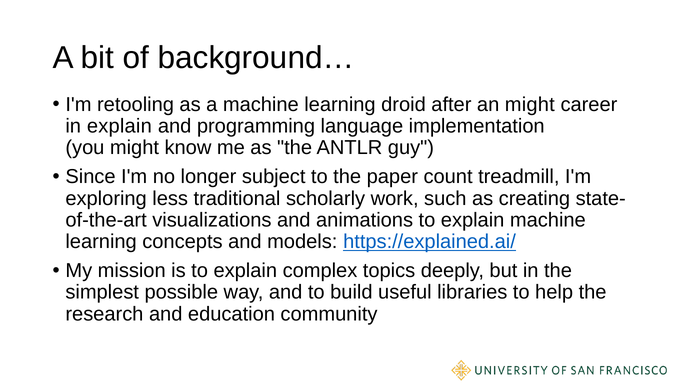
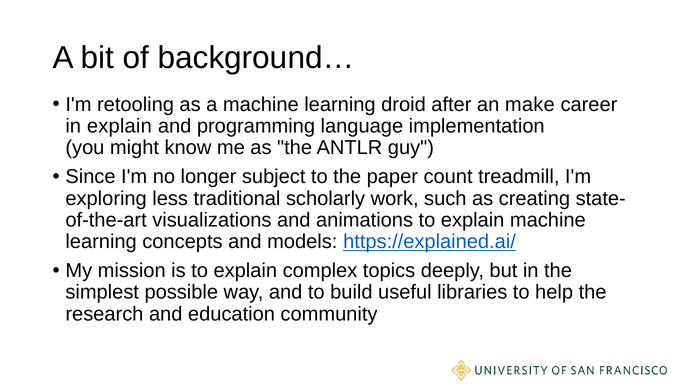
an might: might -> make
